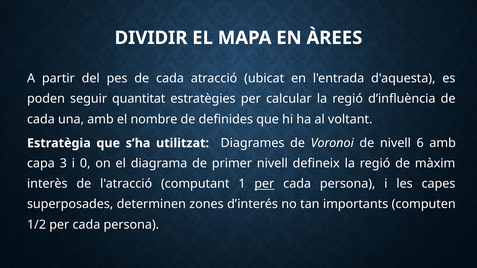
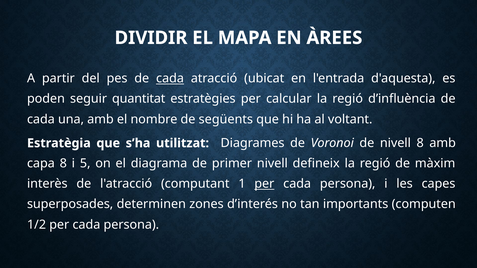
cada at (170, 79) underline: none -> present
definides: definides -> següents
nivell 6: 6 -> 8
capa 3: 3 -> 8
0: 0 -> 5
